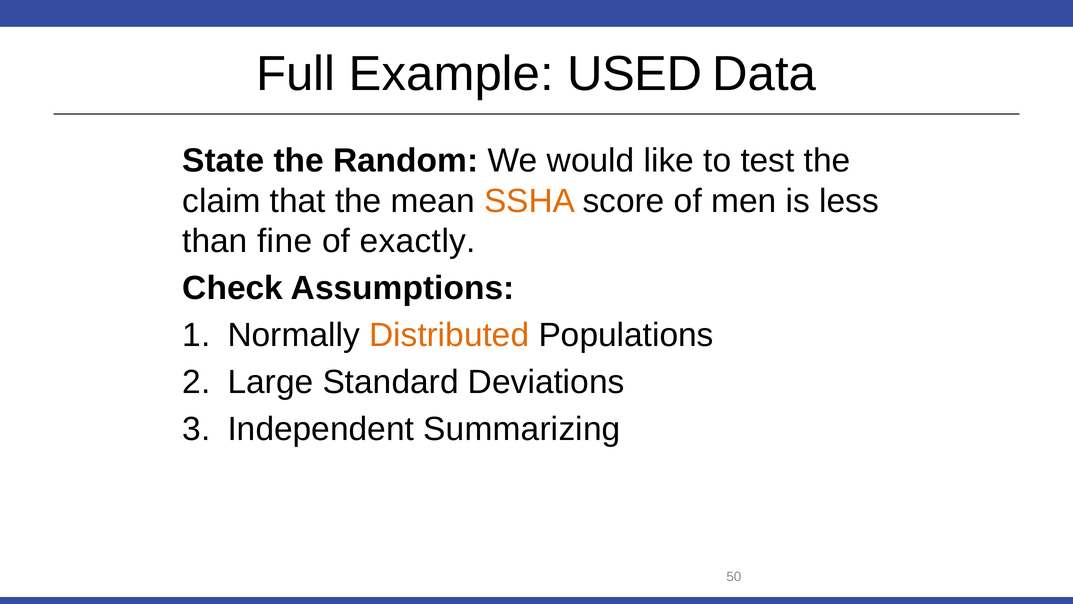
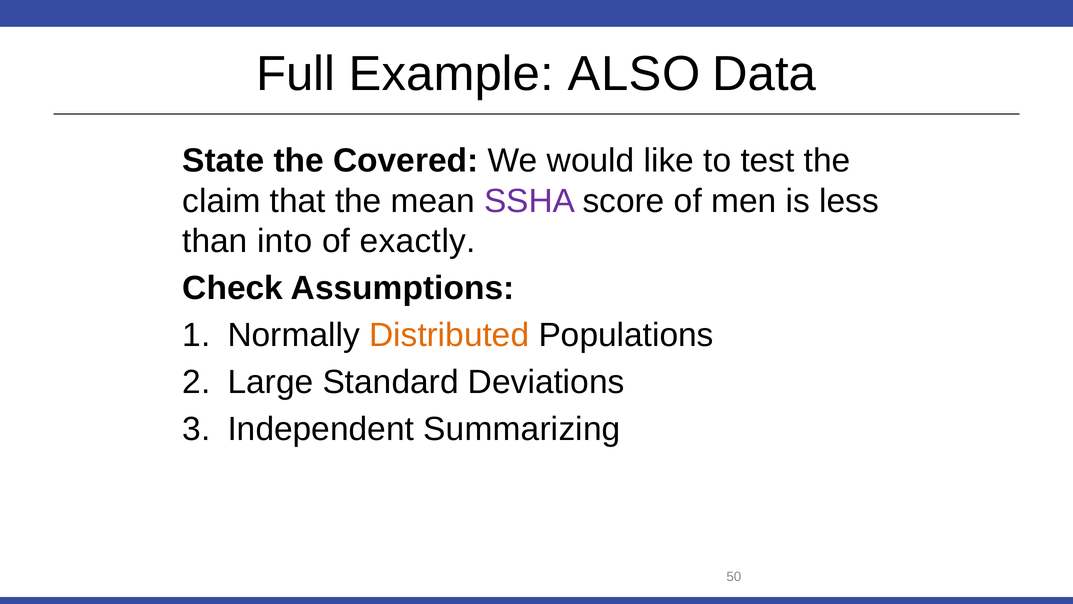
USED: USED -> ALSO
Random: Random -> Covered
SSHA colour: orange -> purple
fine: fine -> into
